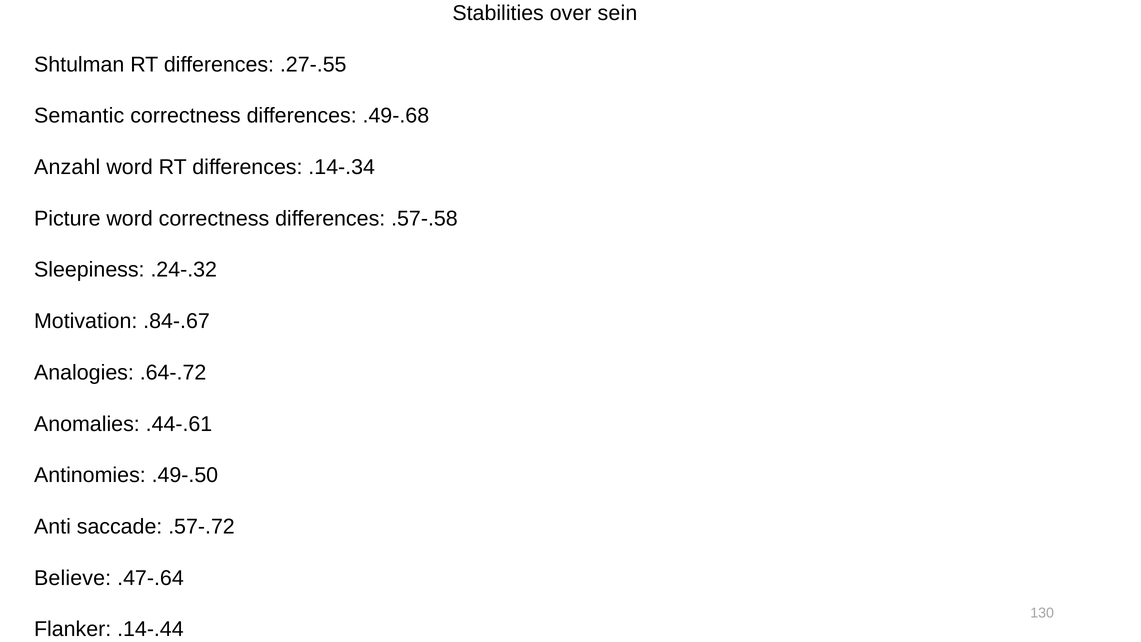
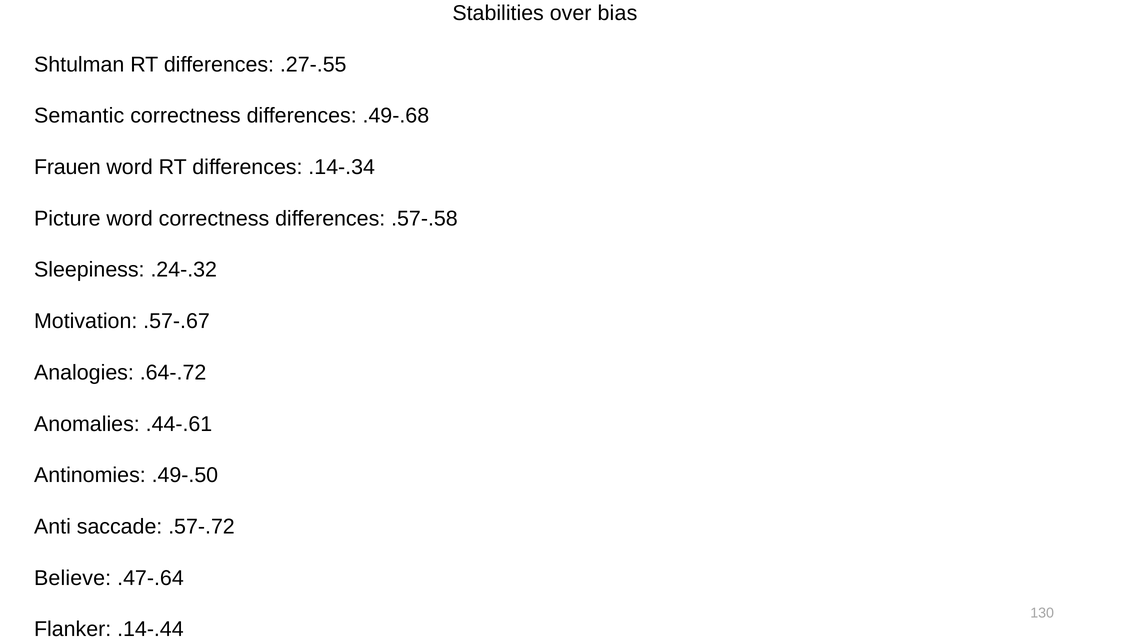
sein: sein -> bias
Anzahl: Anzahl -> Frauen
.84-.67: .84-.67 -> .57-.67
